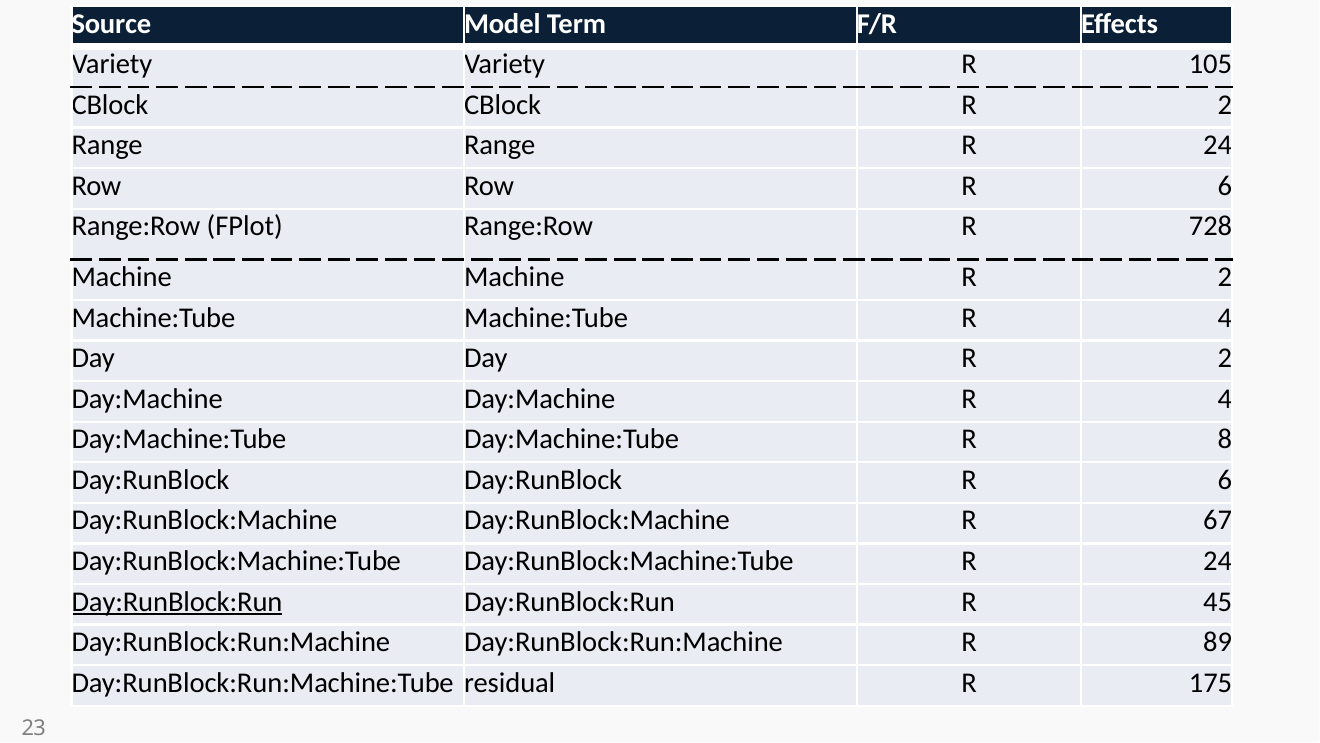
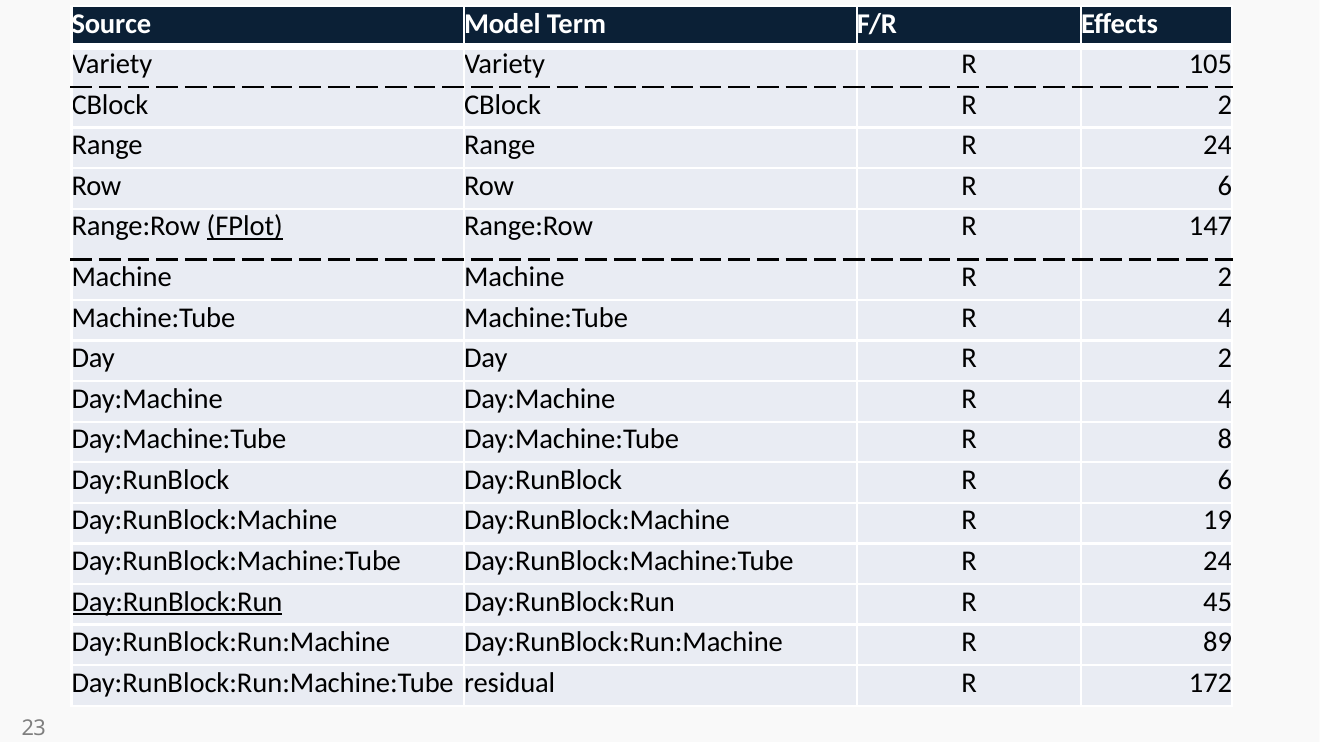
FPlot underline: none -> present
728: 728 -> 147
67: 67 -> 19
175: 175 -> 172
